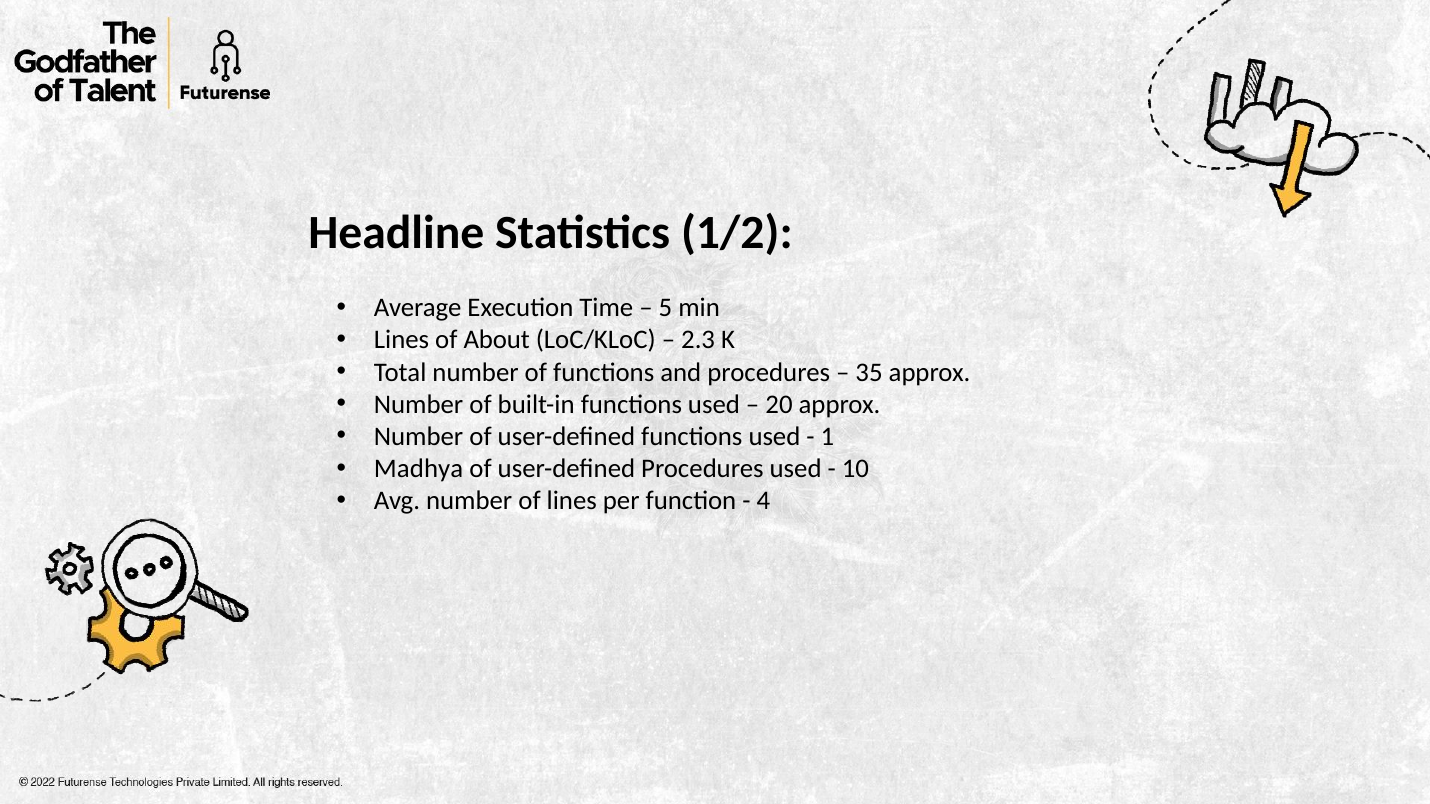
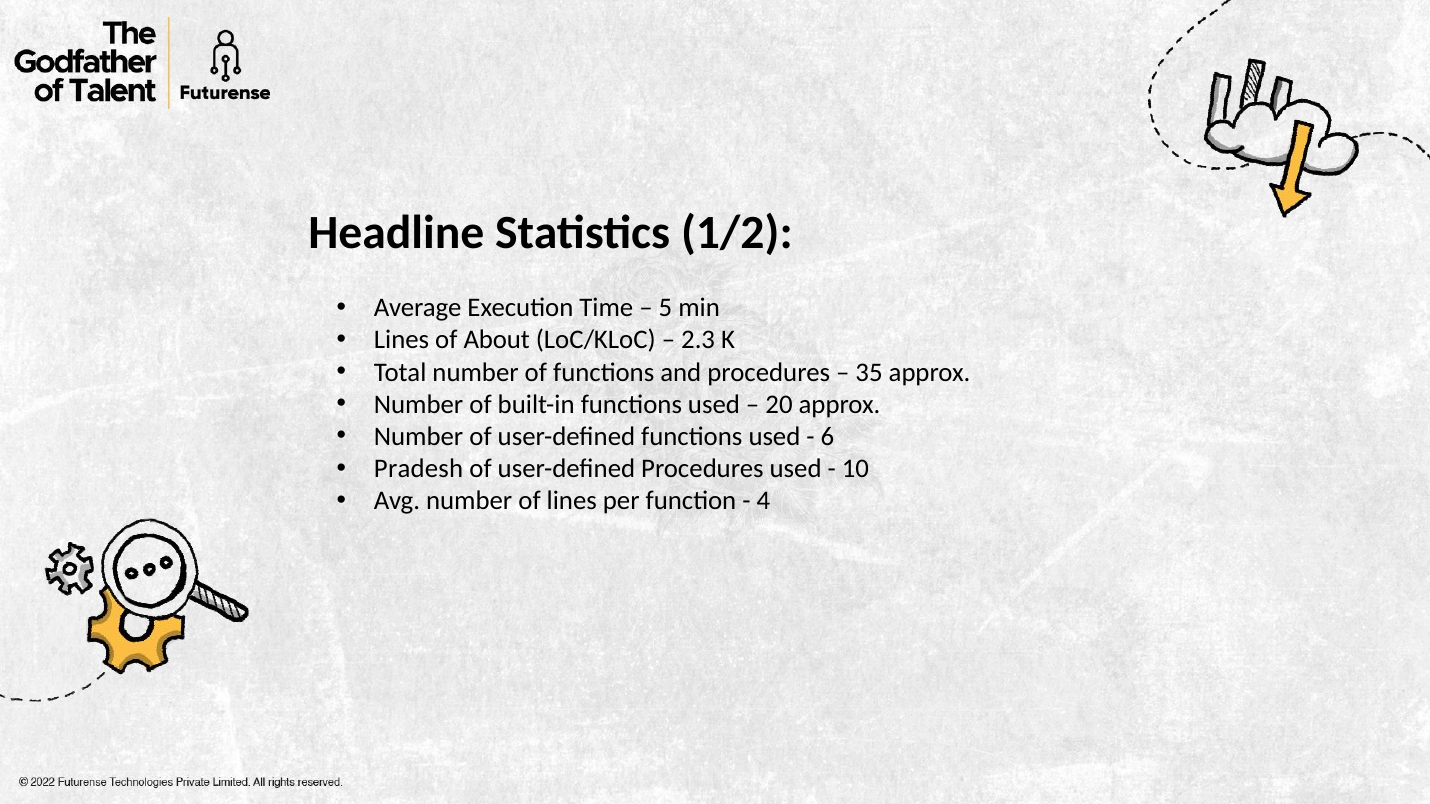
1: 1 -> 6
Madhya: Madhya -> Pradesh
